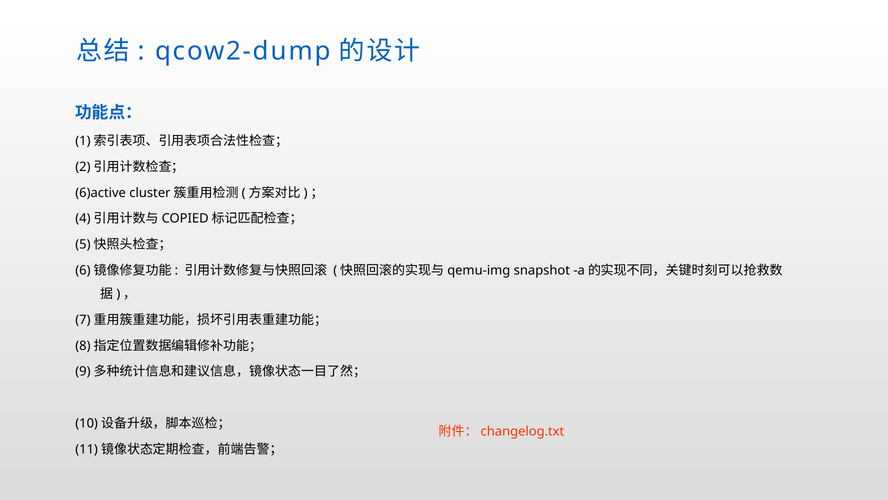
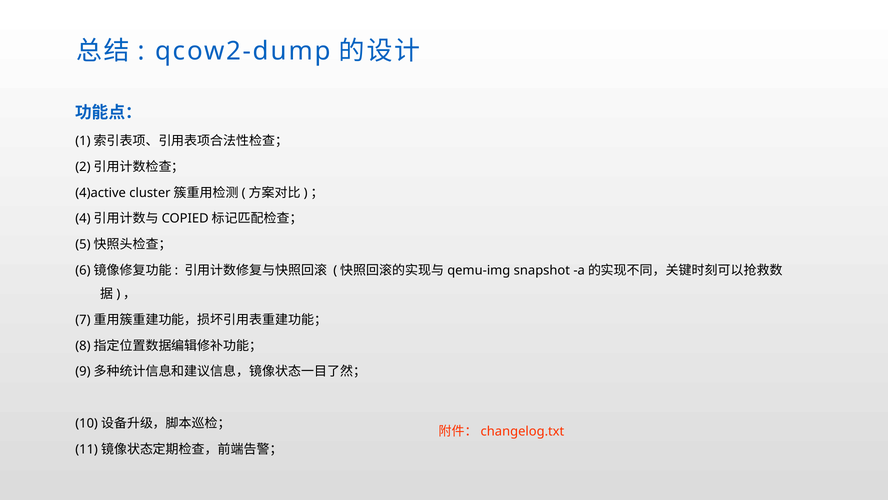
6)active: 6)active -> 4)active
